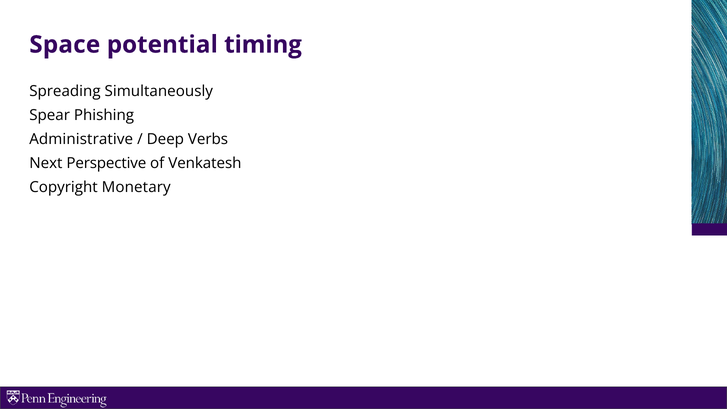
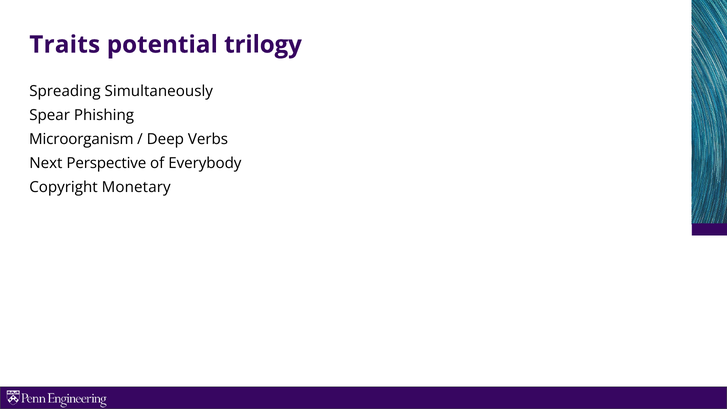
Space: Space -> Traits
timing: timing -> trilogy
Administrative: Administrative -> Microorganism
Venkatesh: Venkatesh -> Everybody
